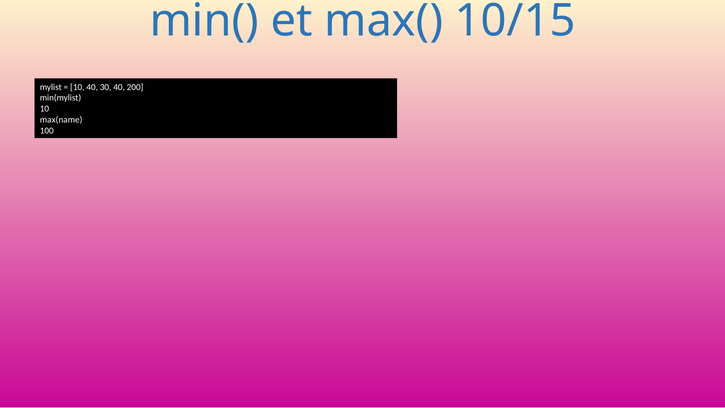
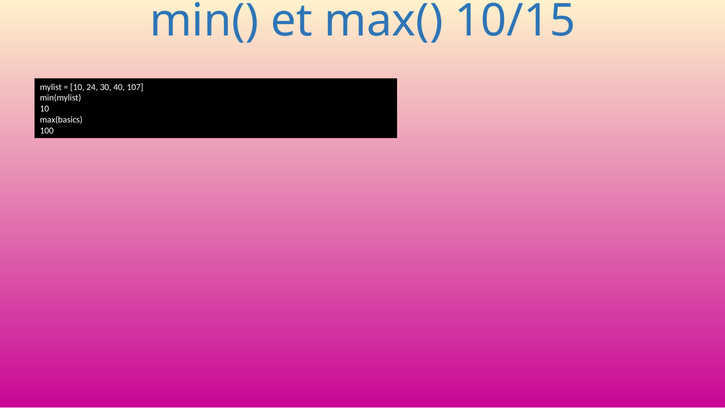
10 40: 40 -> 24
200: 200 -> 107
max(name: max(name -> max(basics
